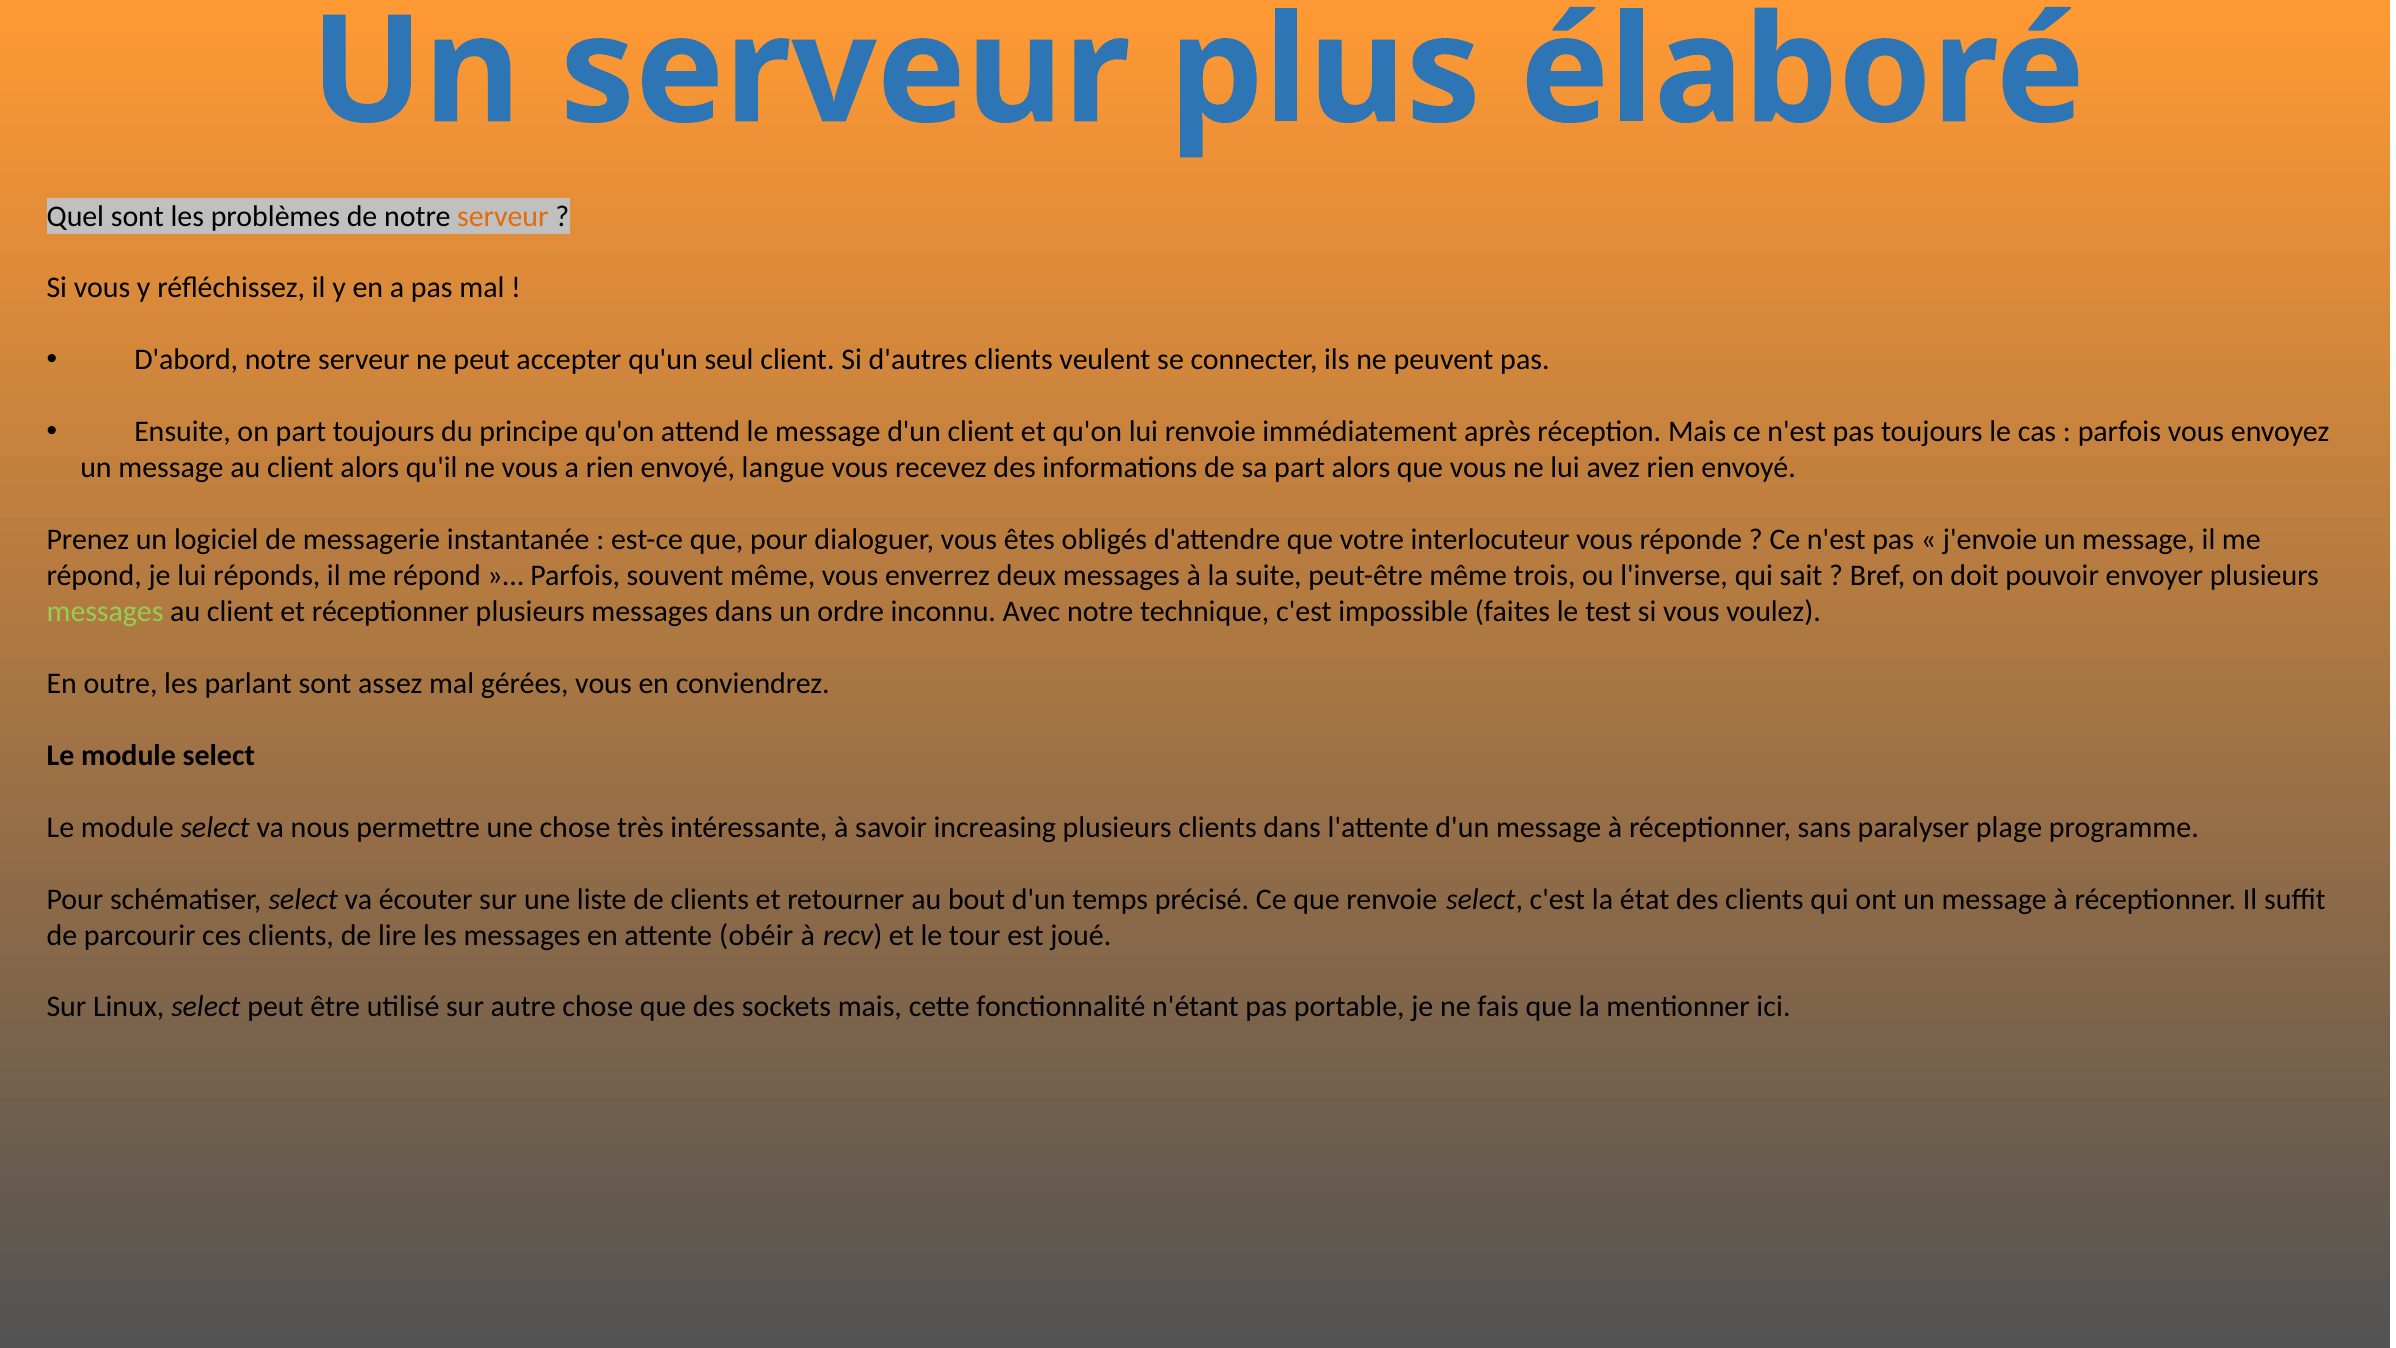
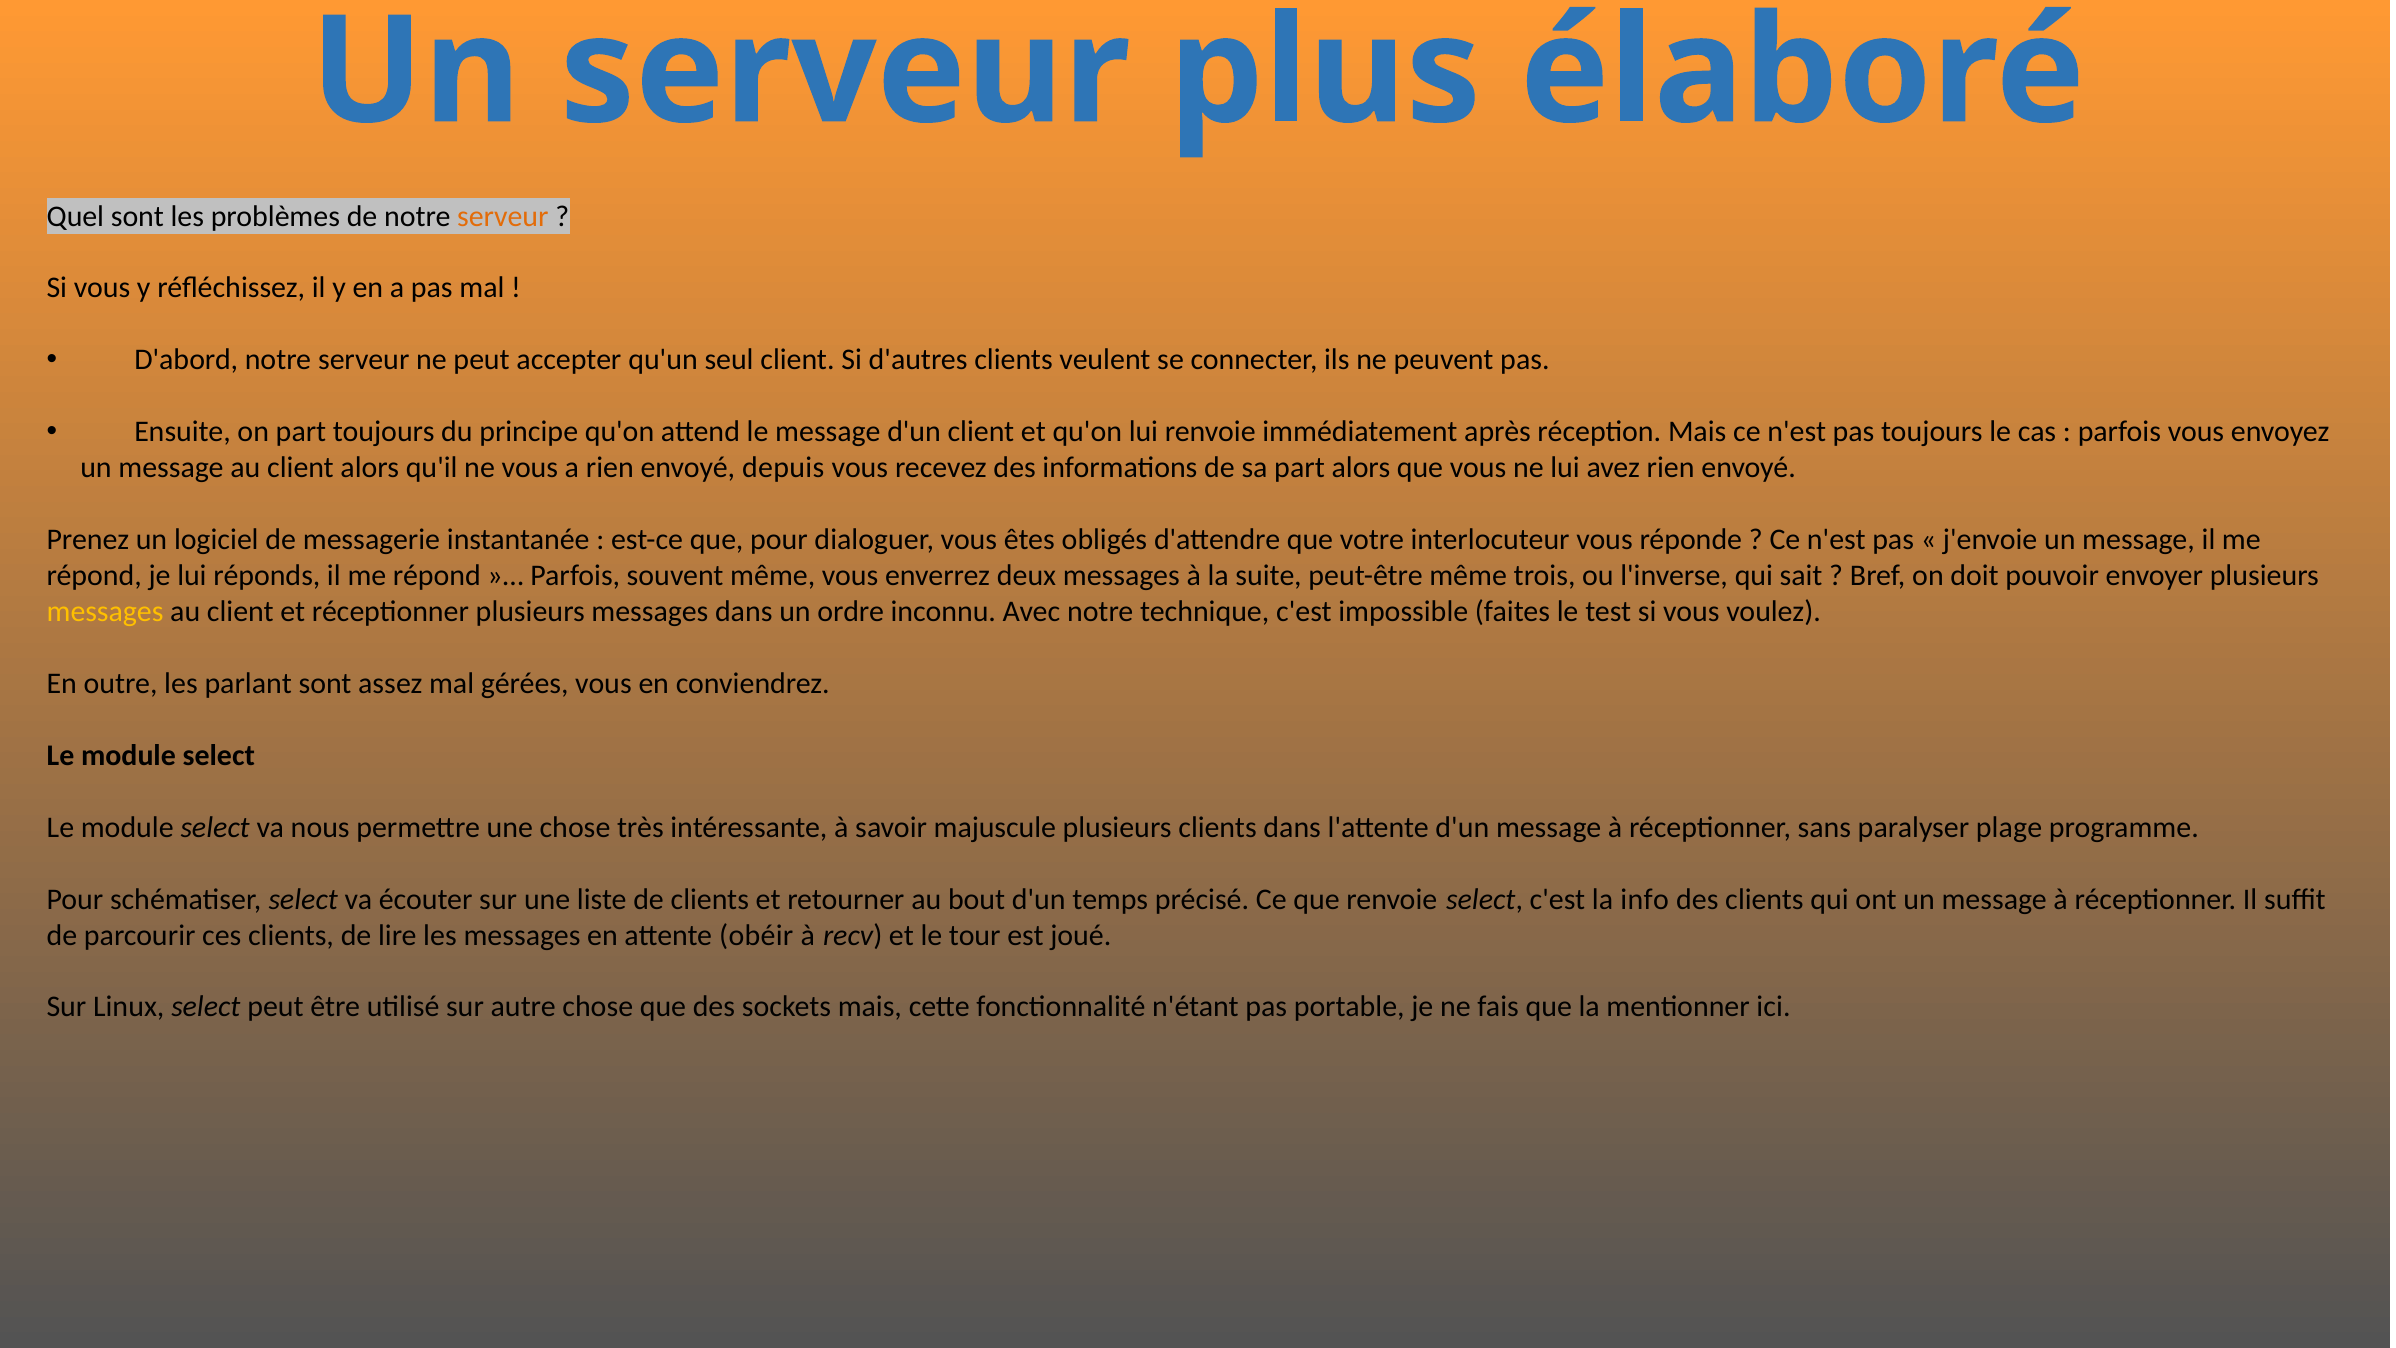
langue: langue -> depuis
messages at (105, 611) colour: light green -> yellow
increasing: increasing -> majuscule
état: état -> info
